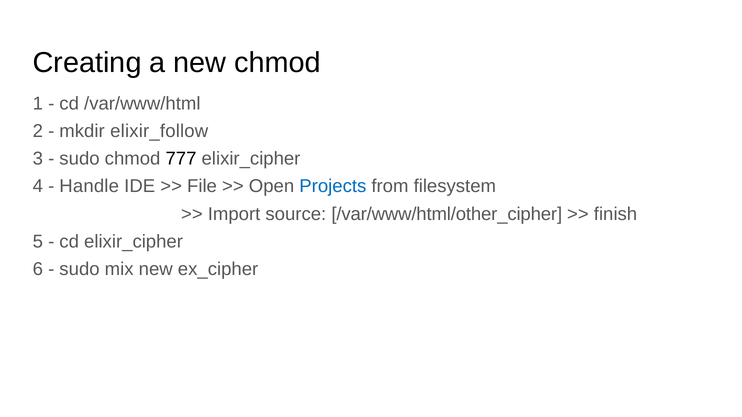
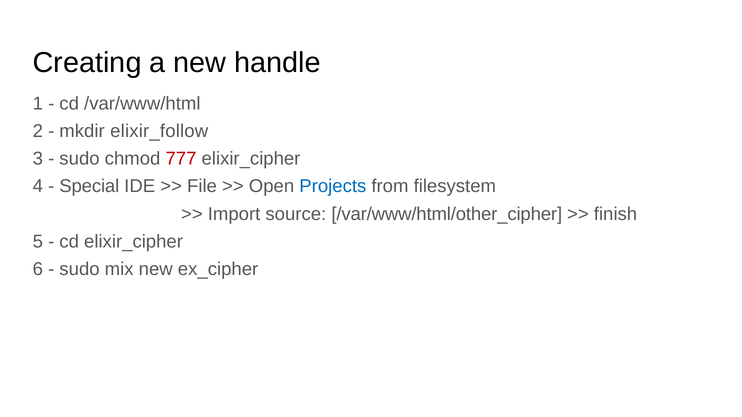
new chmod: chmod -> handle
777 colour: black -> red
Handle: Handle -> Special
